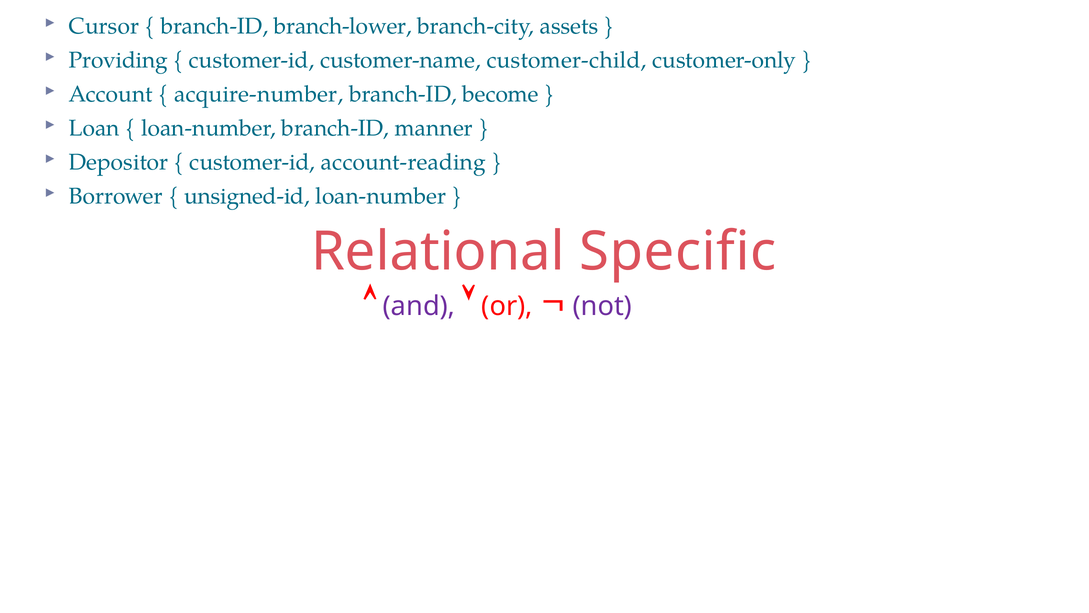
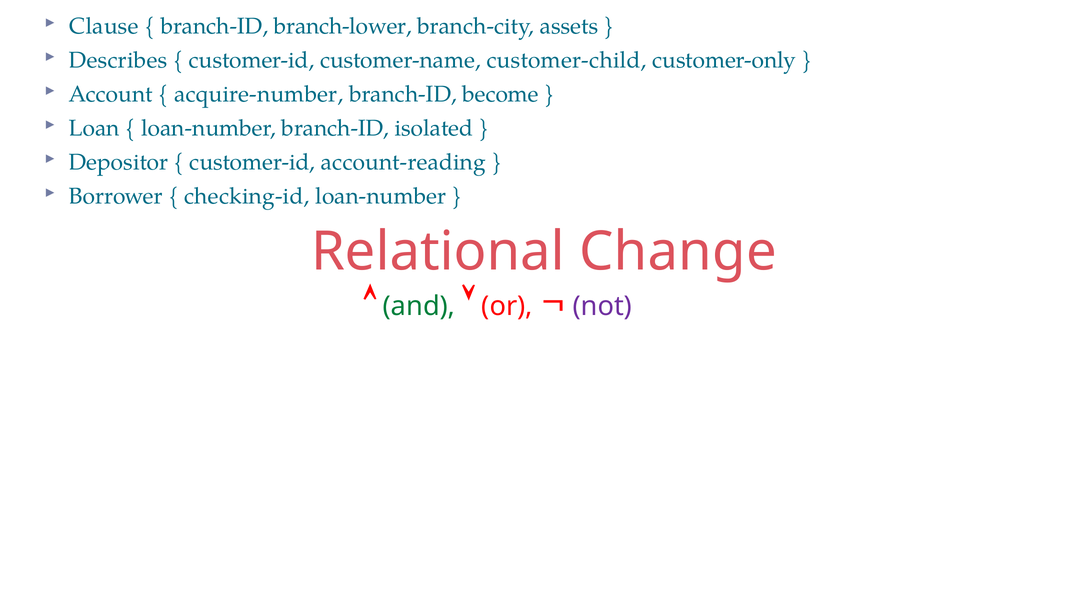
Cursor: Cursor -> Clause
Providing: Providing -> Describes
manner: manner -> isolated
unsigned-id: unsigned-id -> checking-id
Specific: Specific -> Change
and colour: purple -> green
